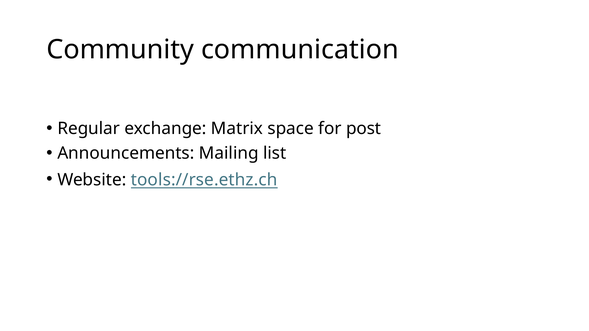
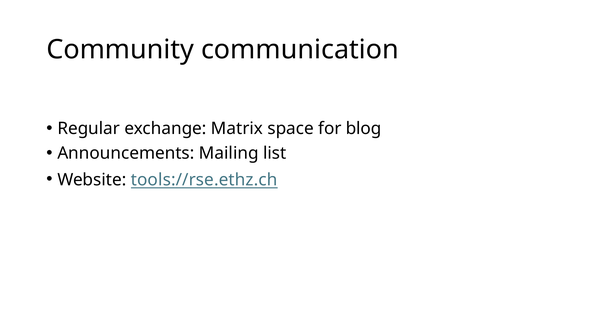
post: post -> blog
